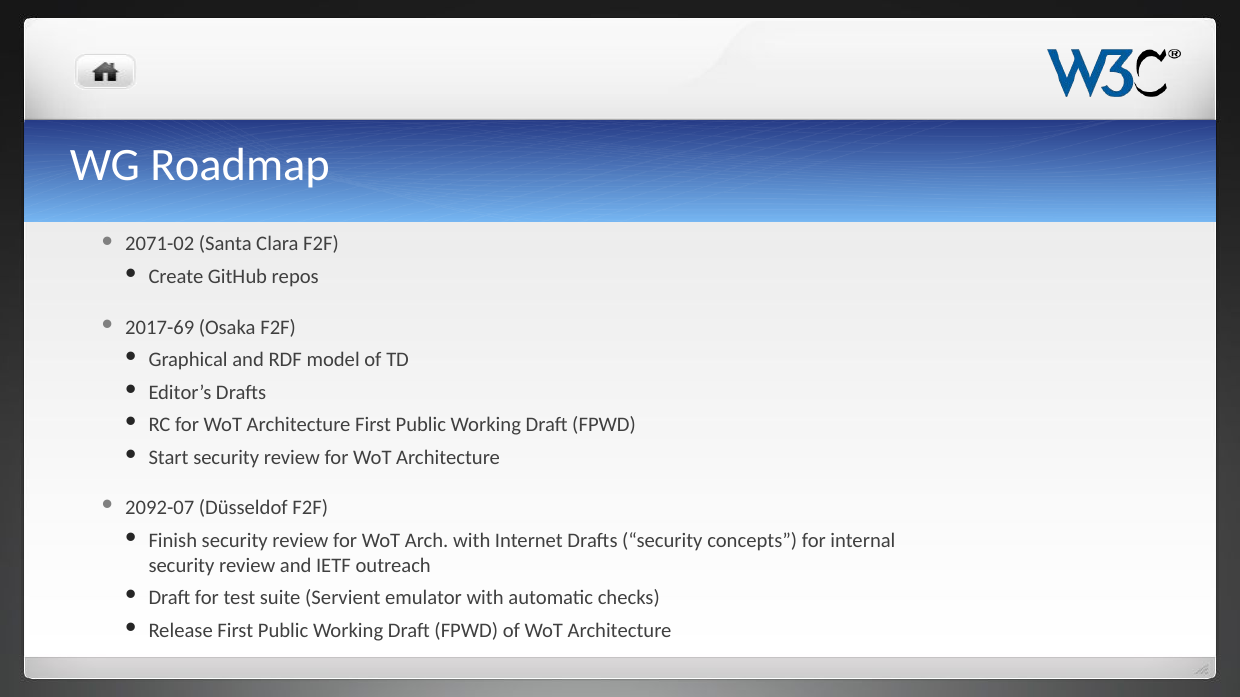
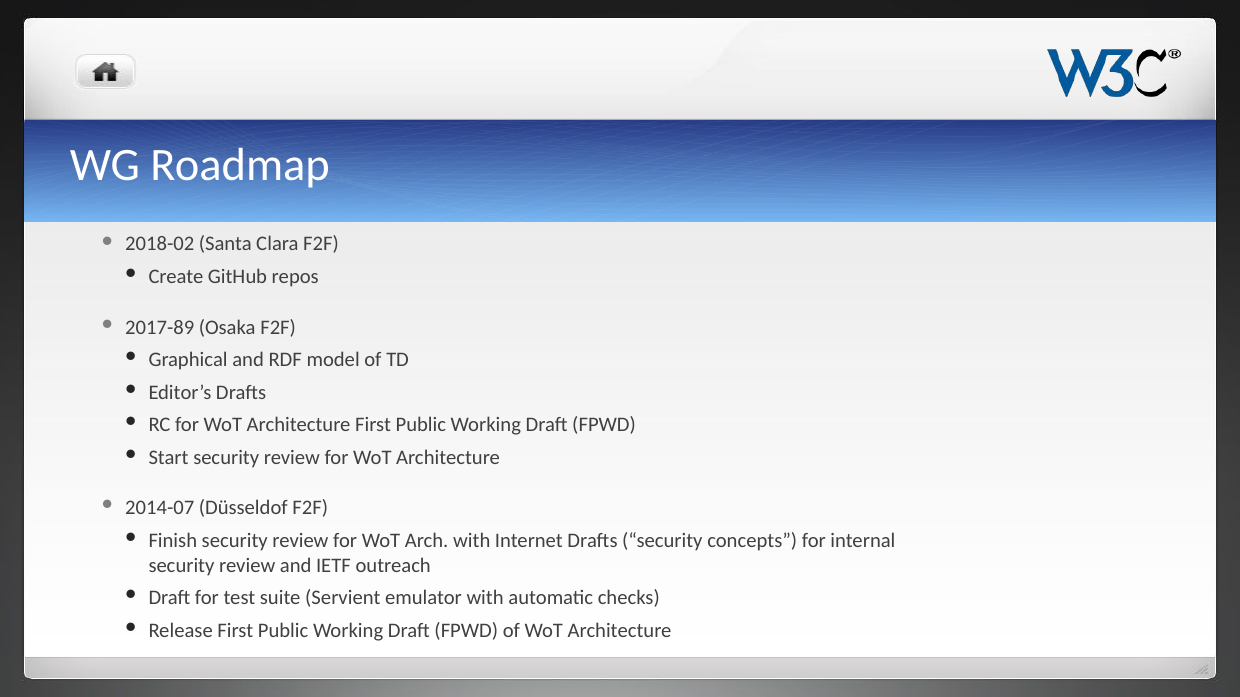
2071-02: 2071-02 -> 2018-02
2017-69: 2017-69 -> 2017-89
2092-07: 2092-07 -> 2014-07
